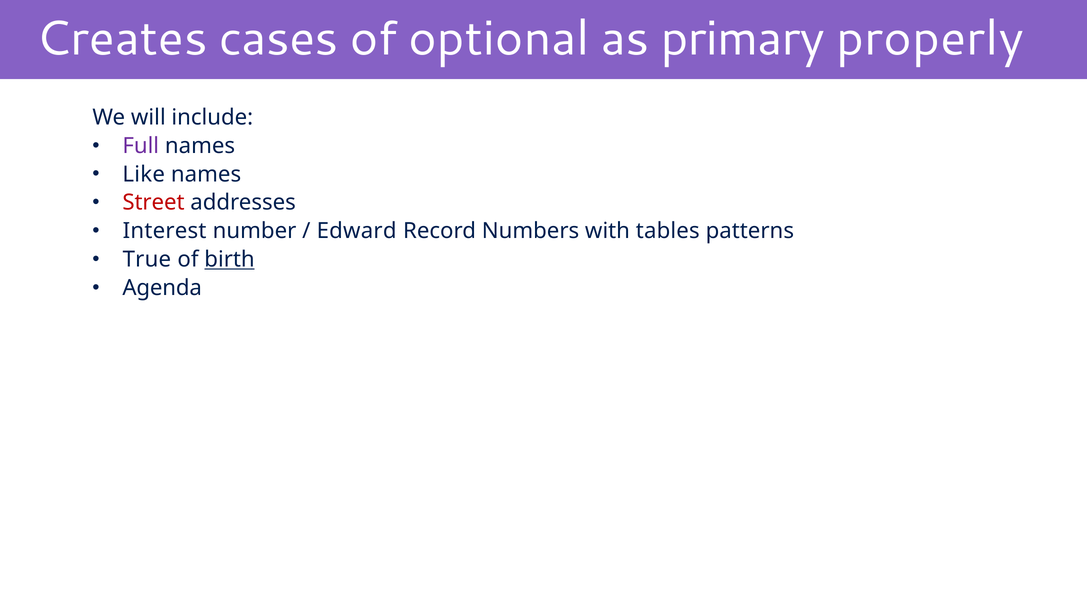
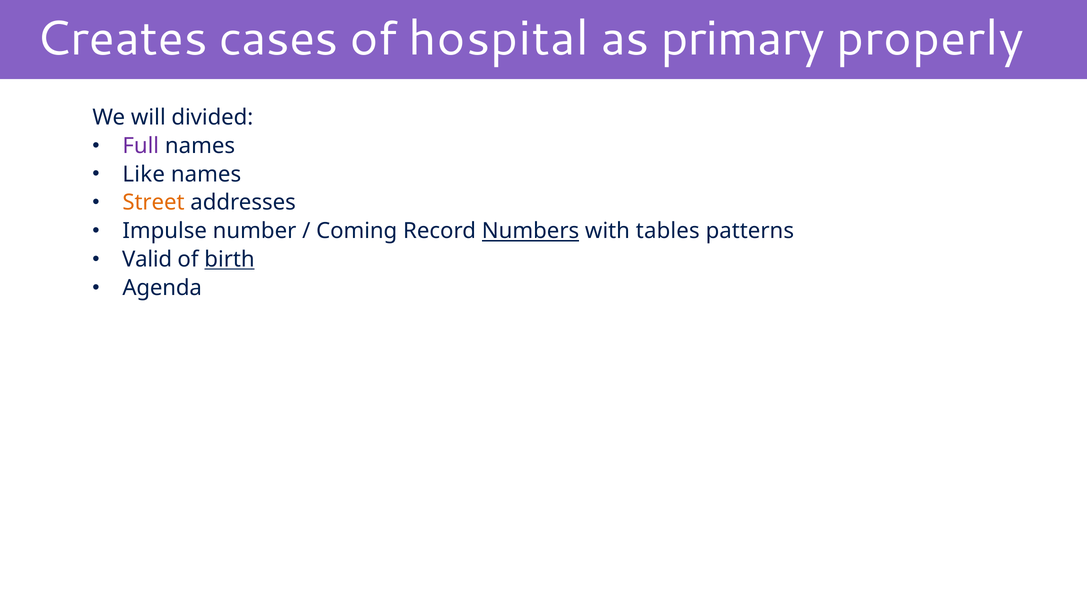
optional: optional -> hospital
include: include -> divided
Street colour: red -> orange
Interest: Interest -> Impulse
Edward: Edward -> Coming
Numbers underline: none -> present
True: True -> Valid
